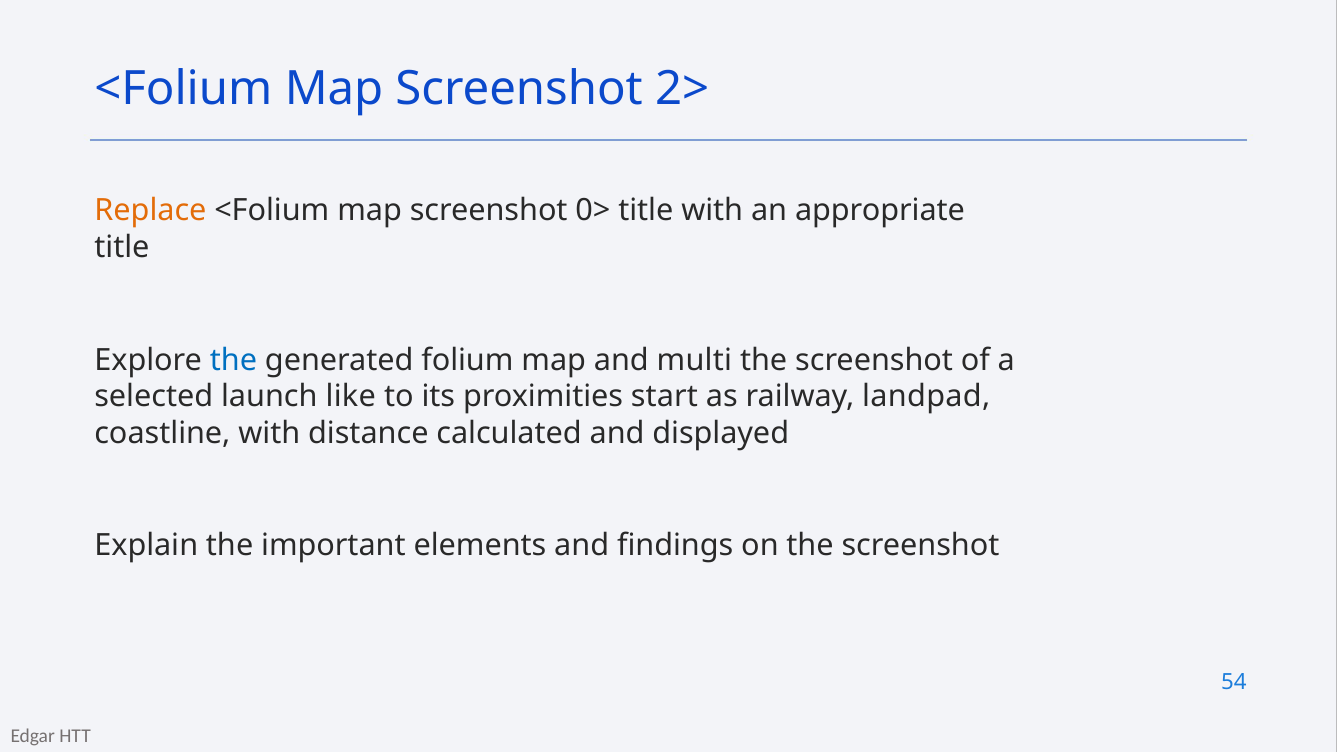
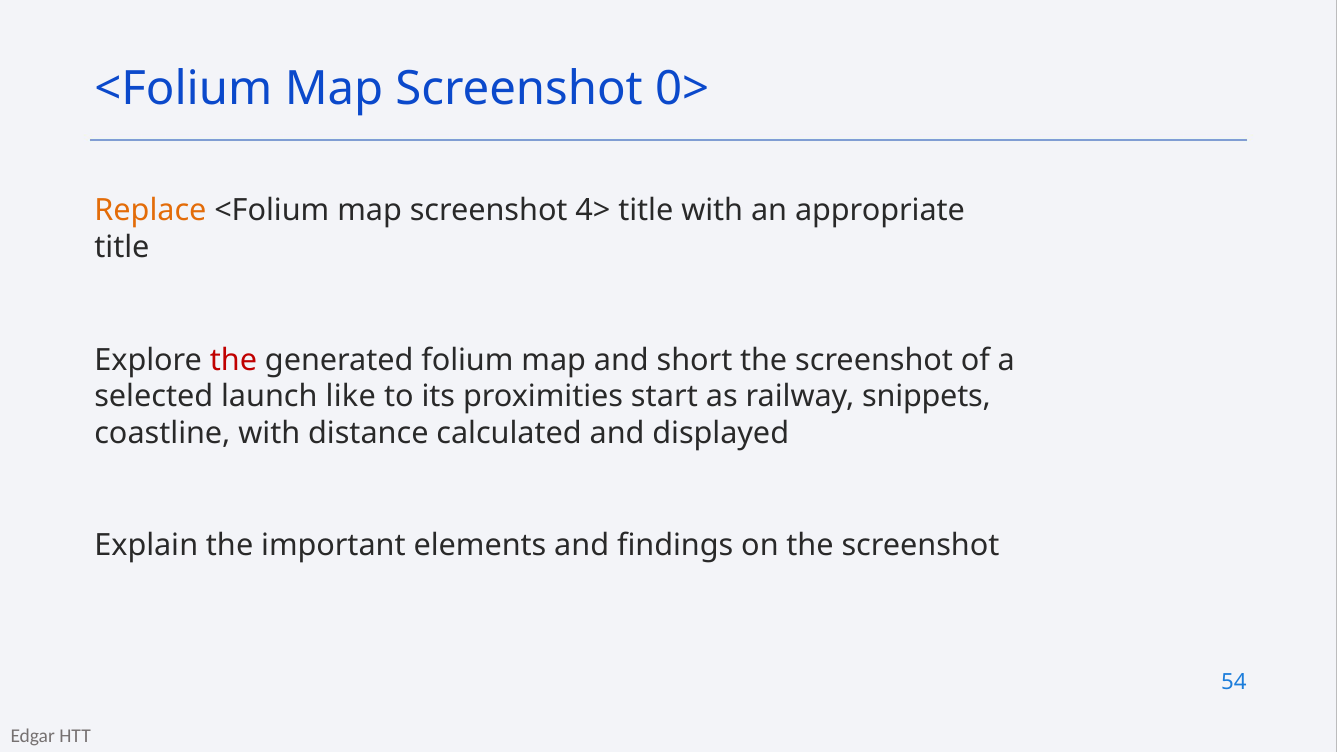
2>: 2> -> 0>
0>: 0> -> 4>
the at (233, 360) colour: blue -> red
multi: multi -> short
landpad: landpad -> snippets
